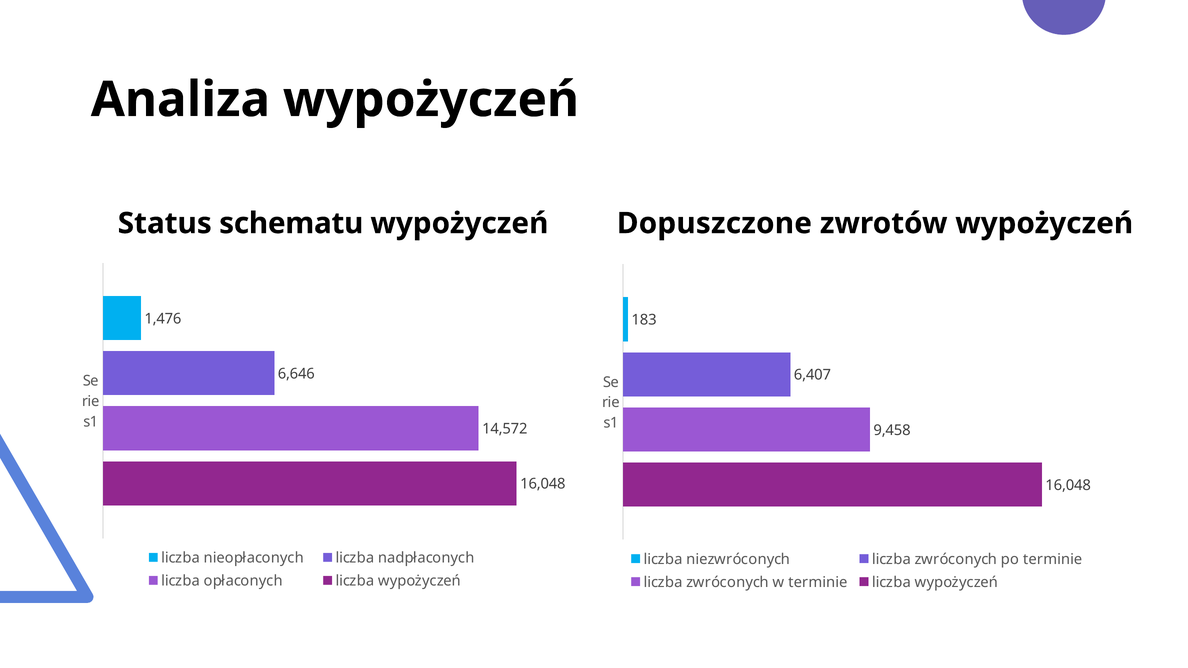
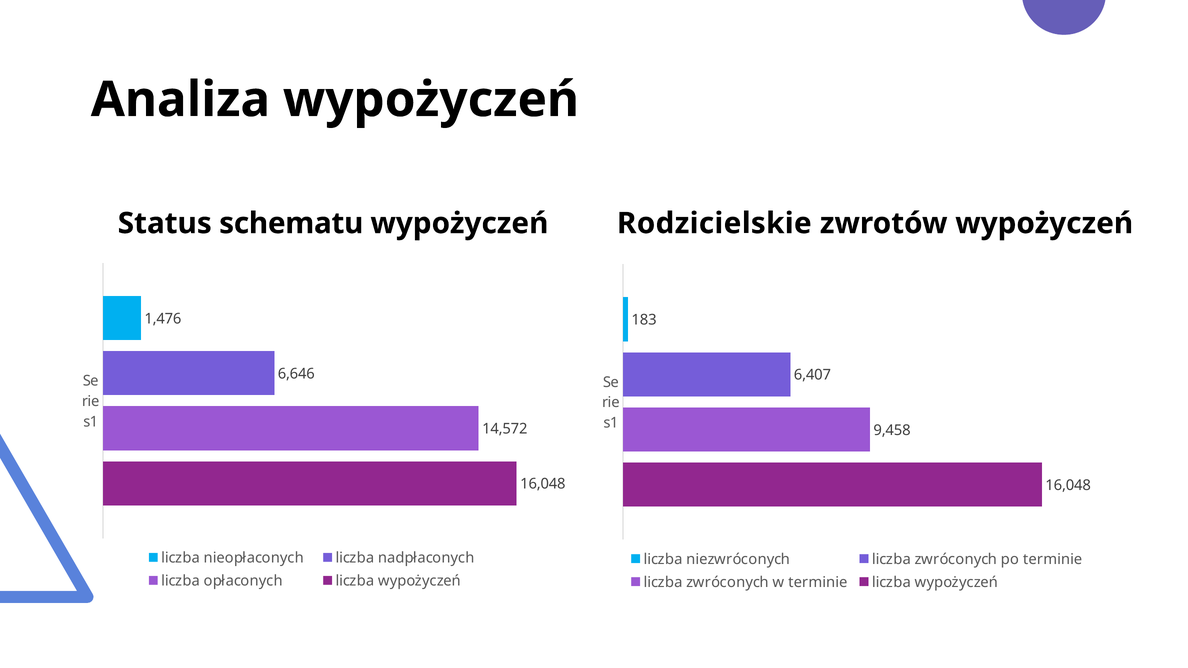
Dopuszczone: Dopuszczone -> Rodzicielskie
